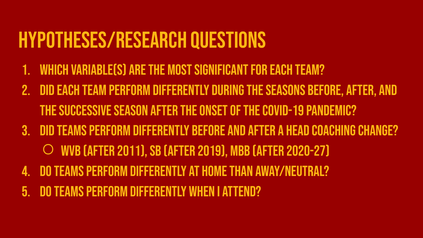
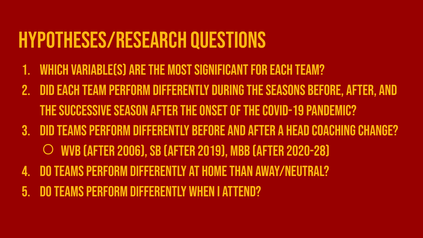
2011: 2011 -> 2006
2020-27: 2020-27 -> 2020-28
